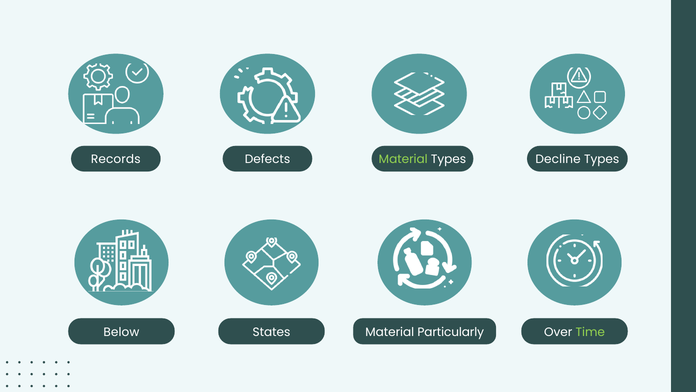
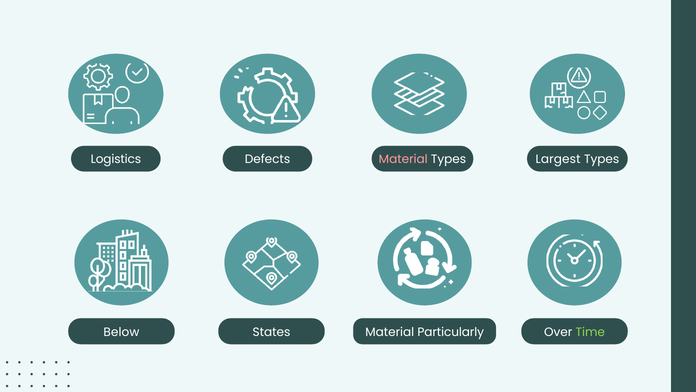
Records: Records -> Logistics
Material at (403, 159) colour: light green -> pink
Decline: Decline -> Largest
